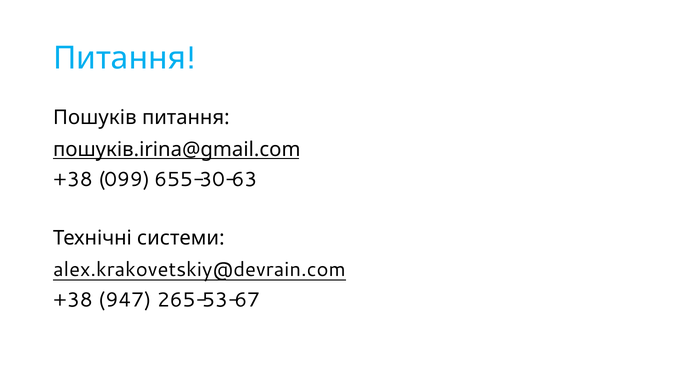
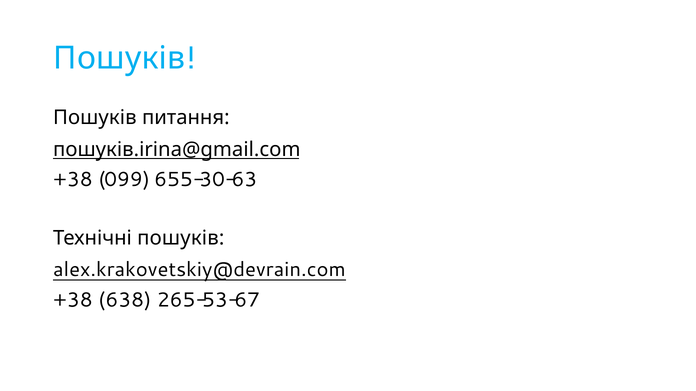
Питання at (120, 58): Питання -> Пошуків
Технічні системи: системи -> пошуків
947: 947 -> 638
